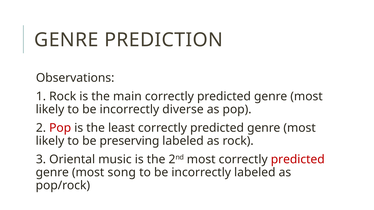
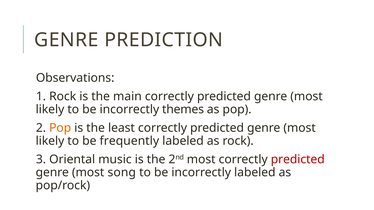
diverse: diverse -> themes
Pop at (60, 128) colour: red -> orange
preserving: preserving -> frequently
